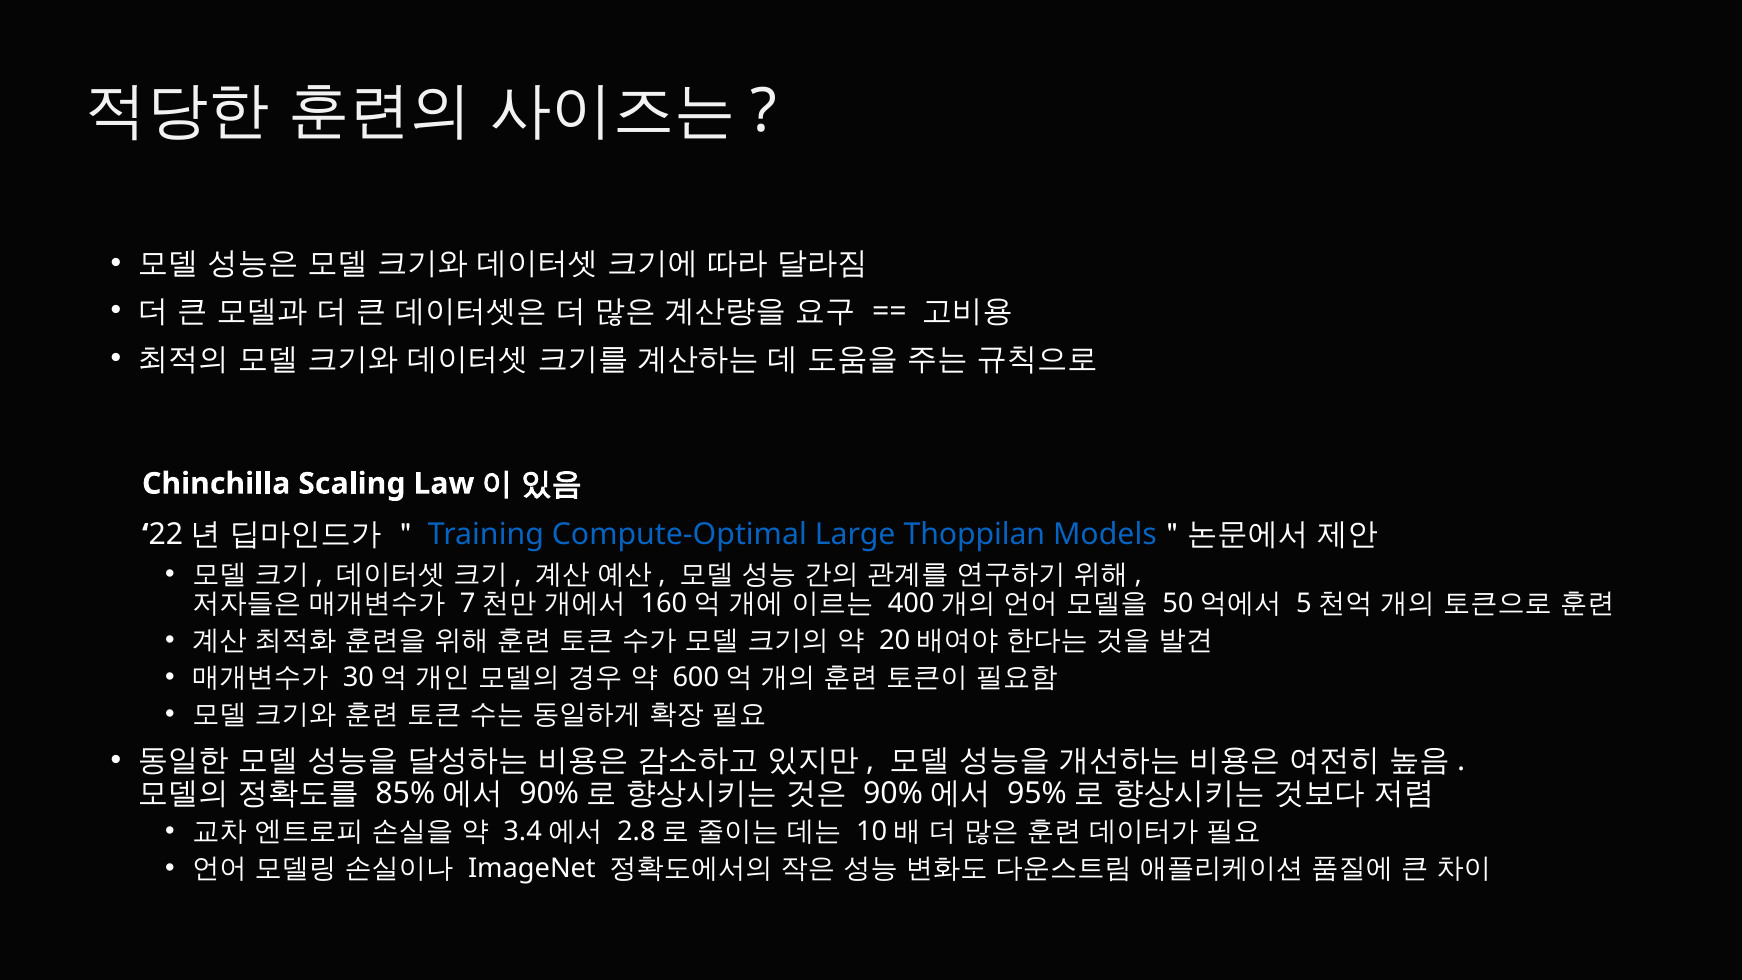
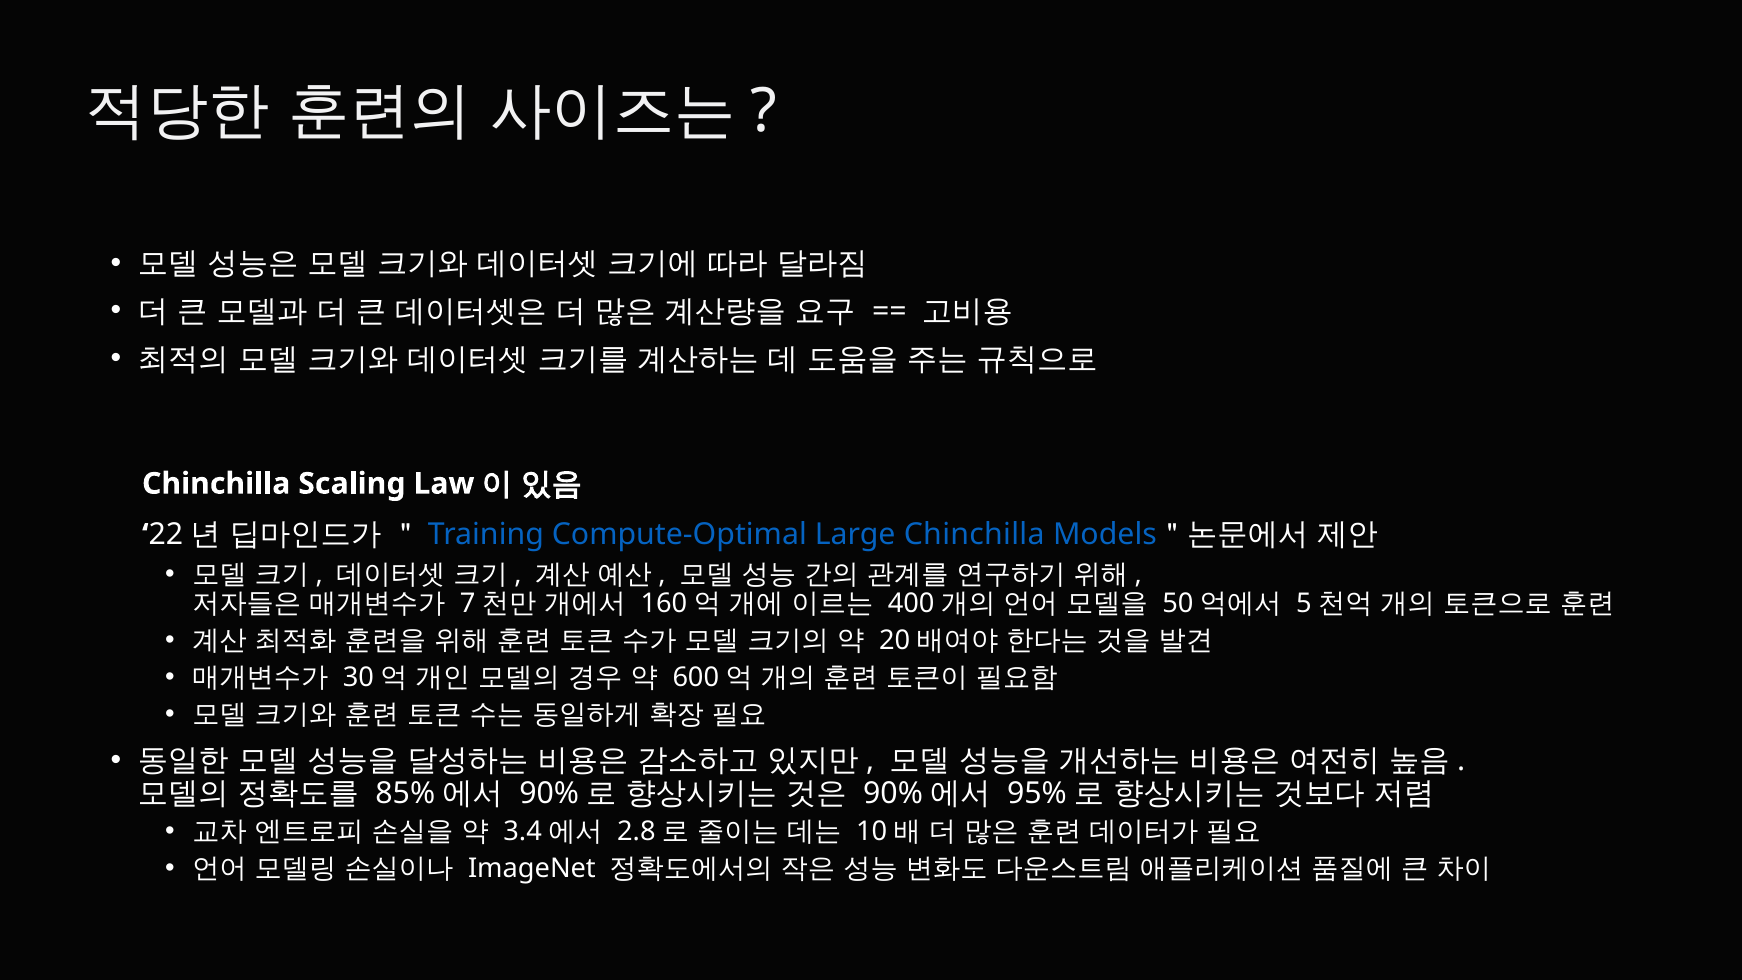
Large Thoppilan: Thoppilan -> Chinchilla
